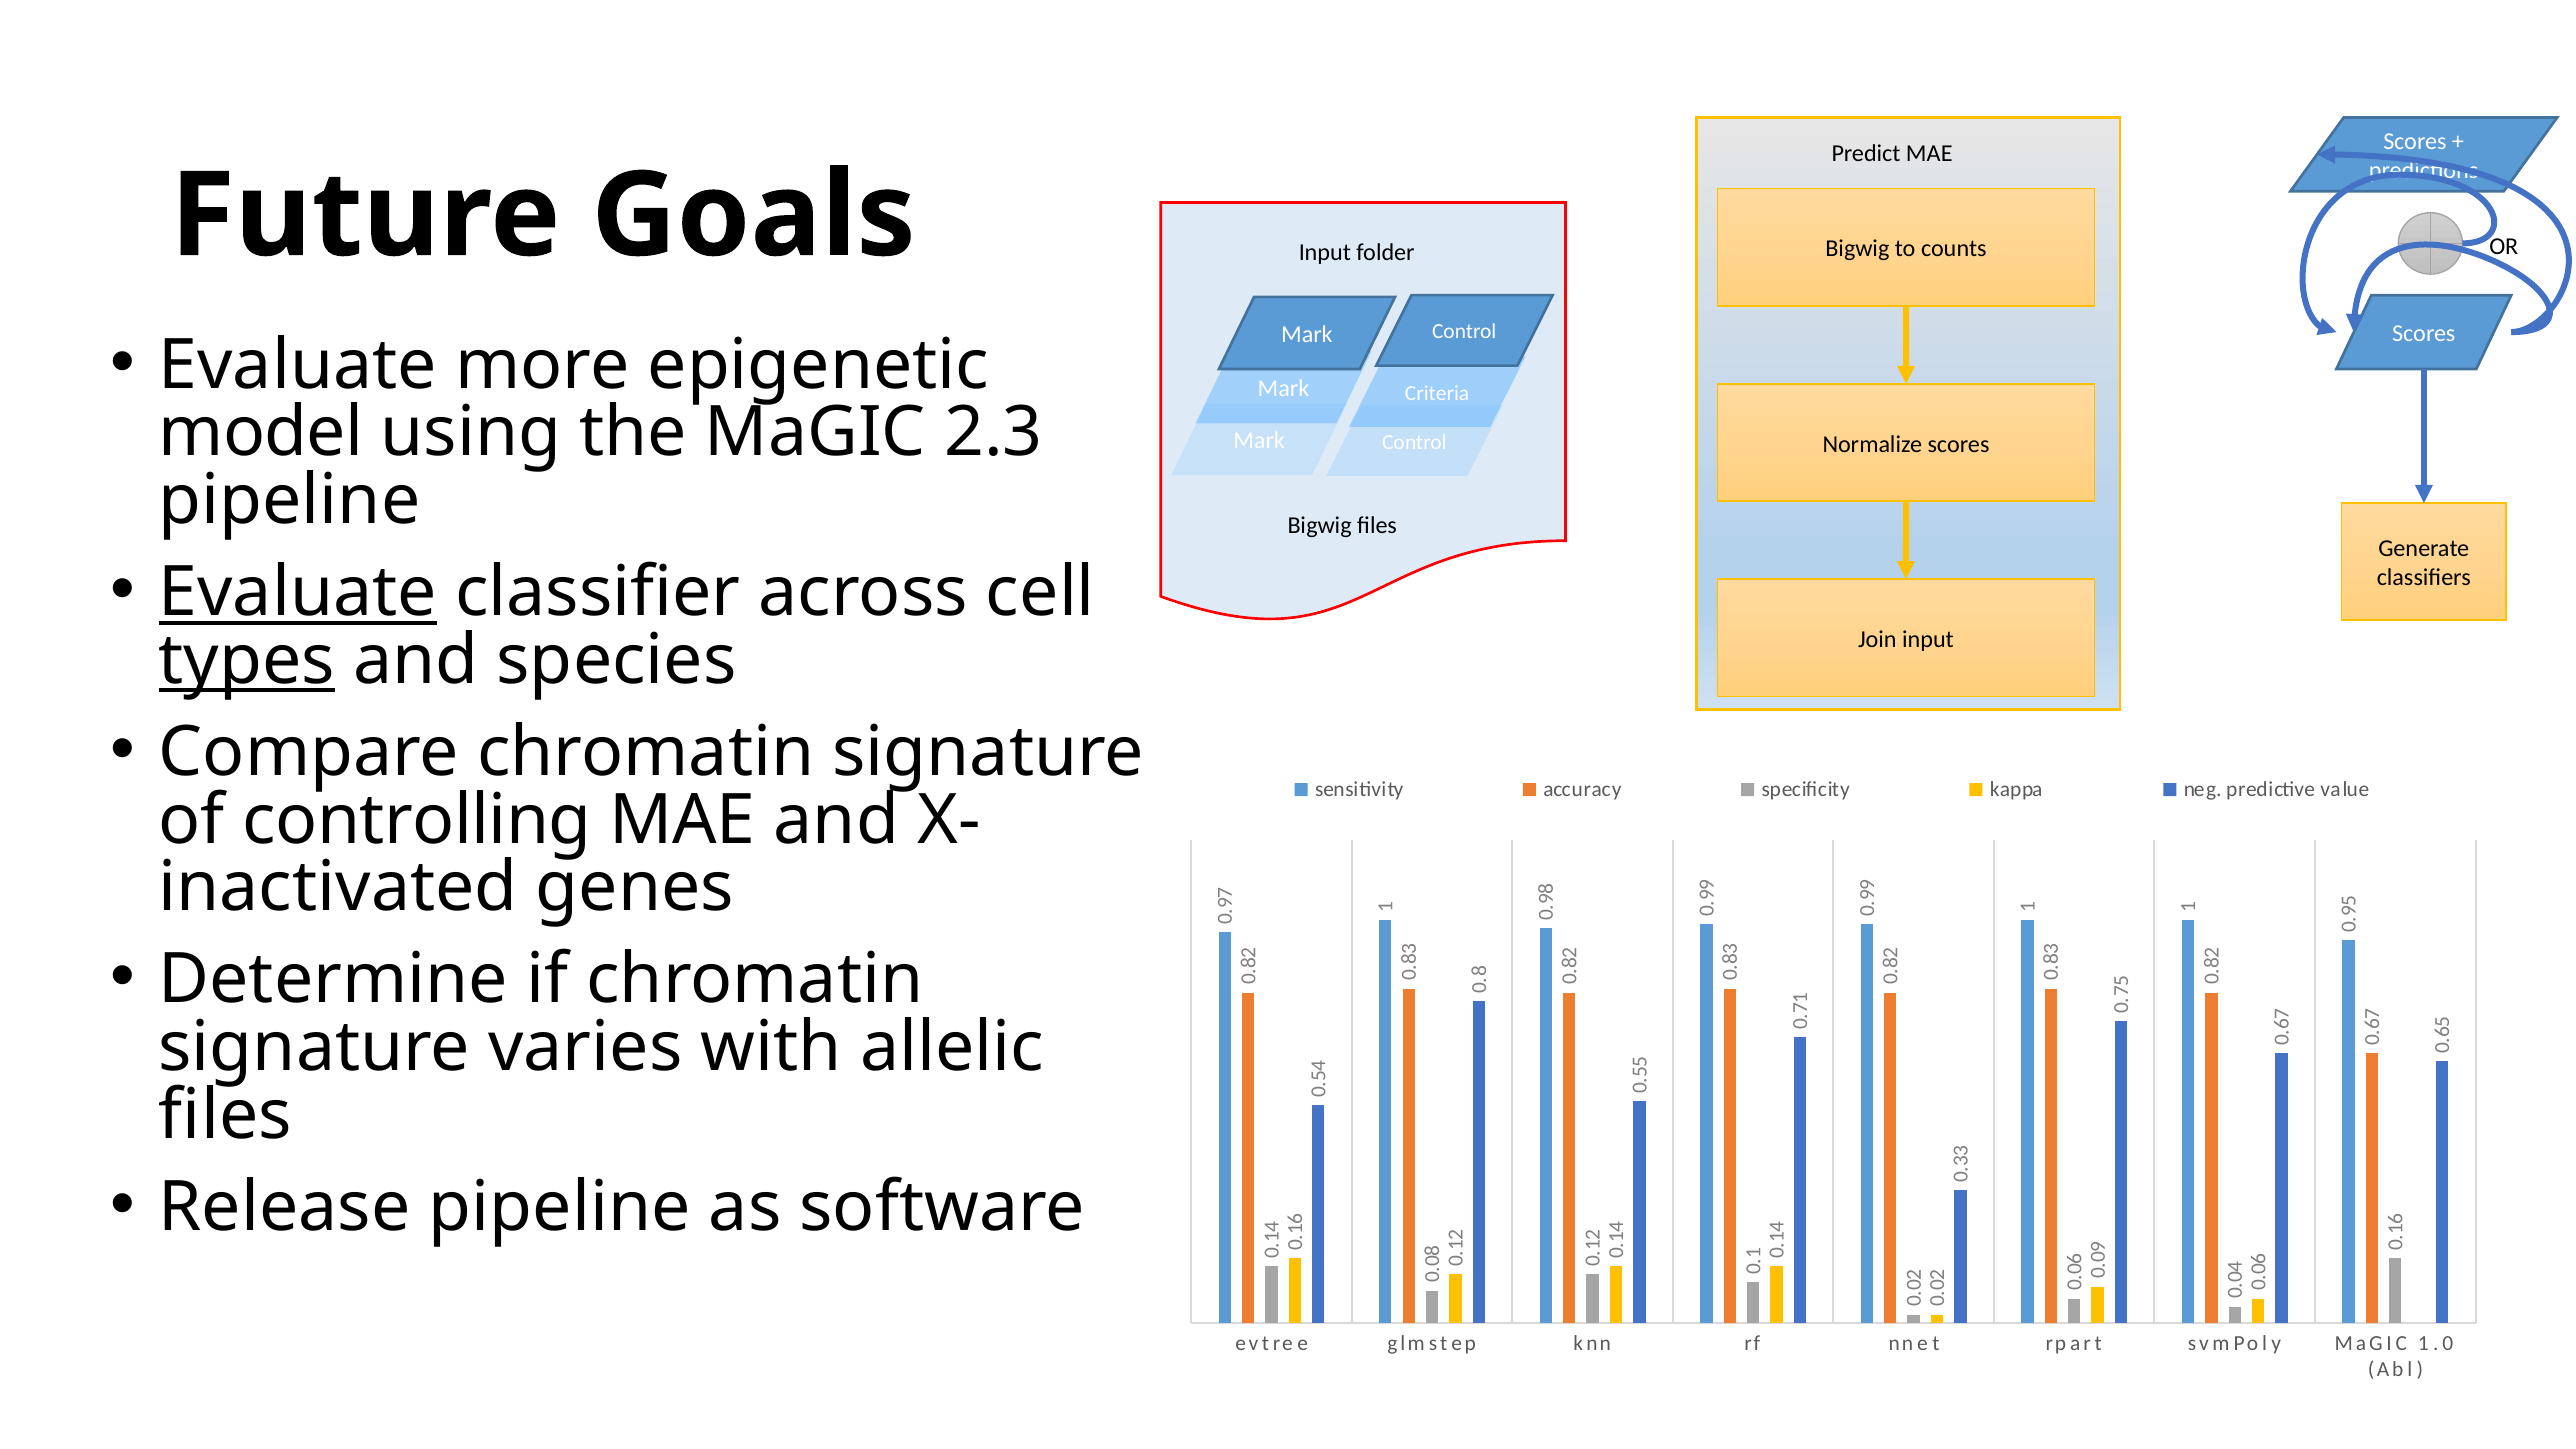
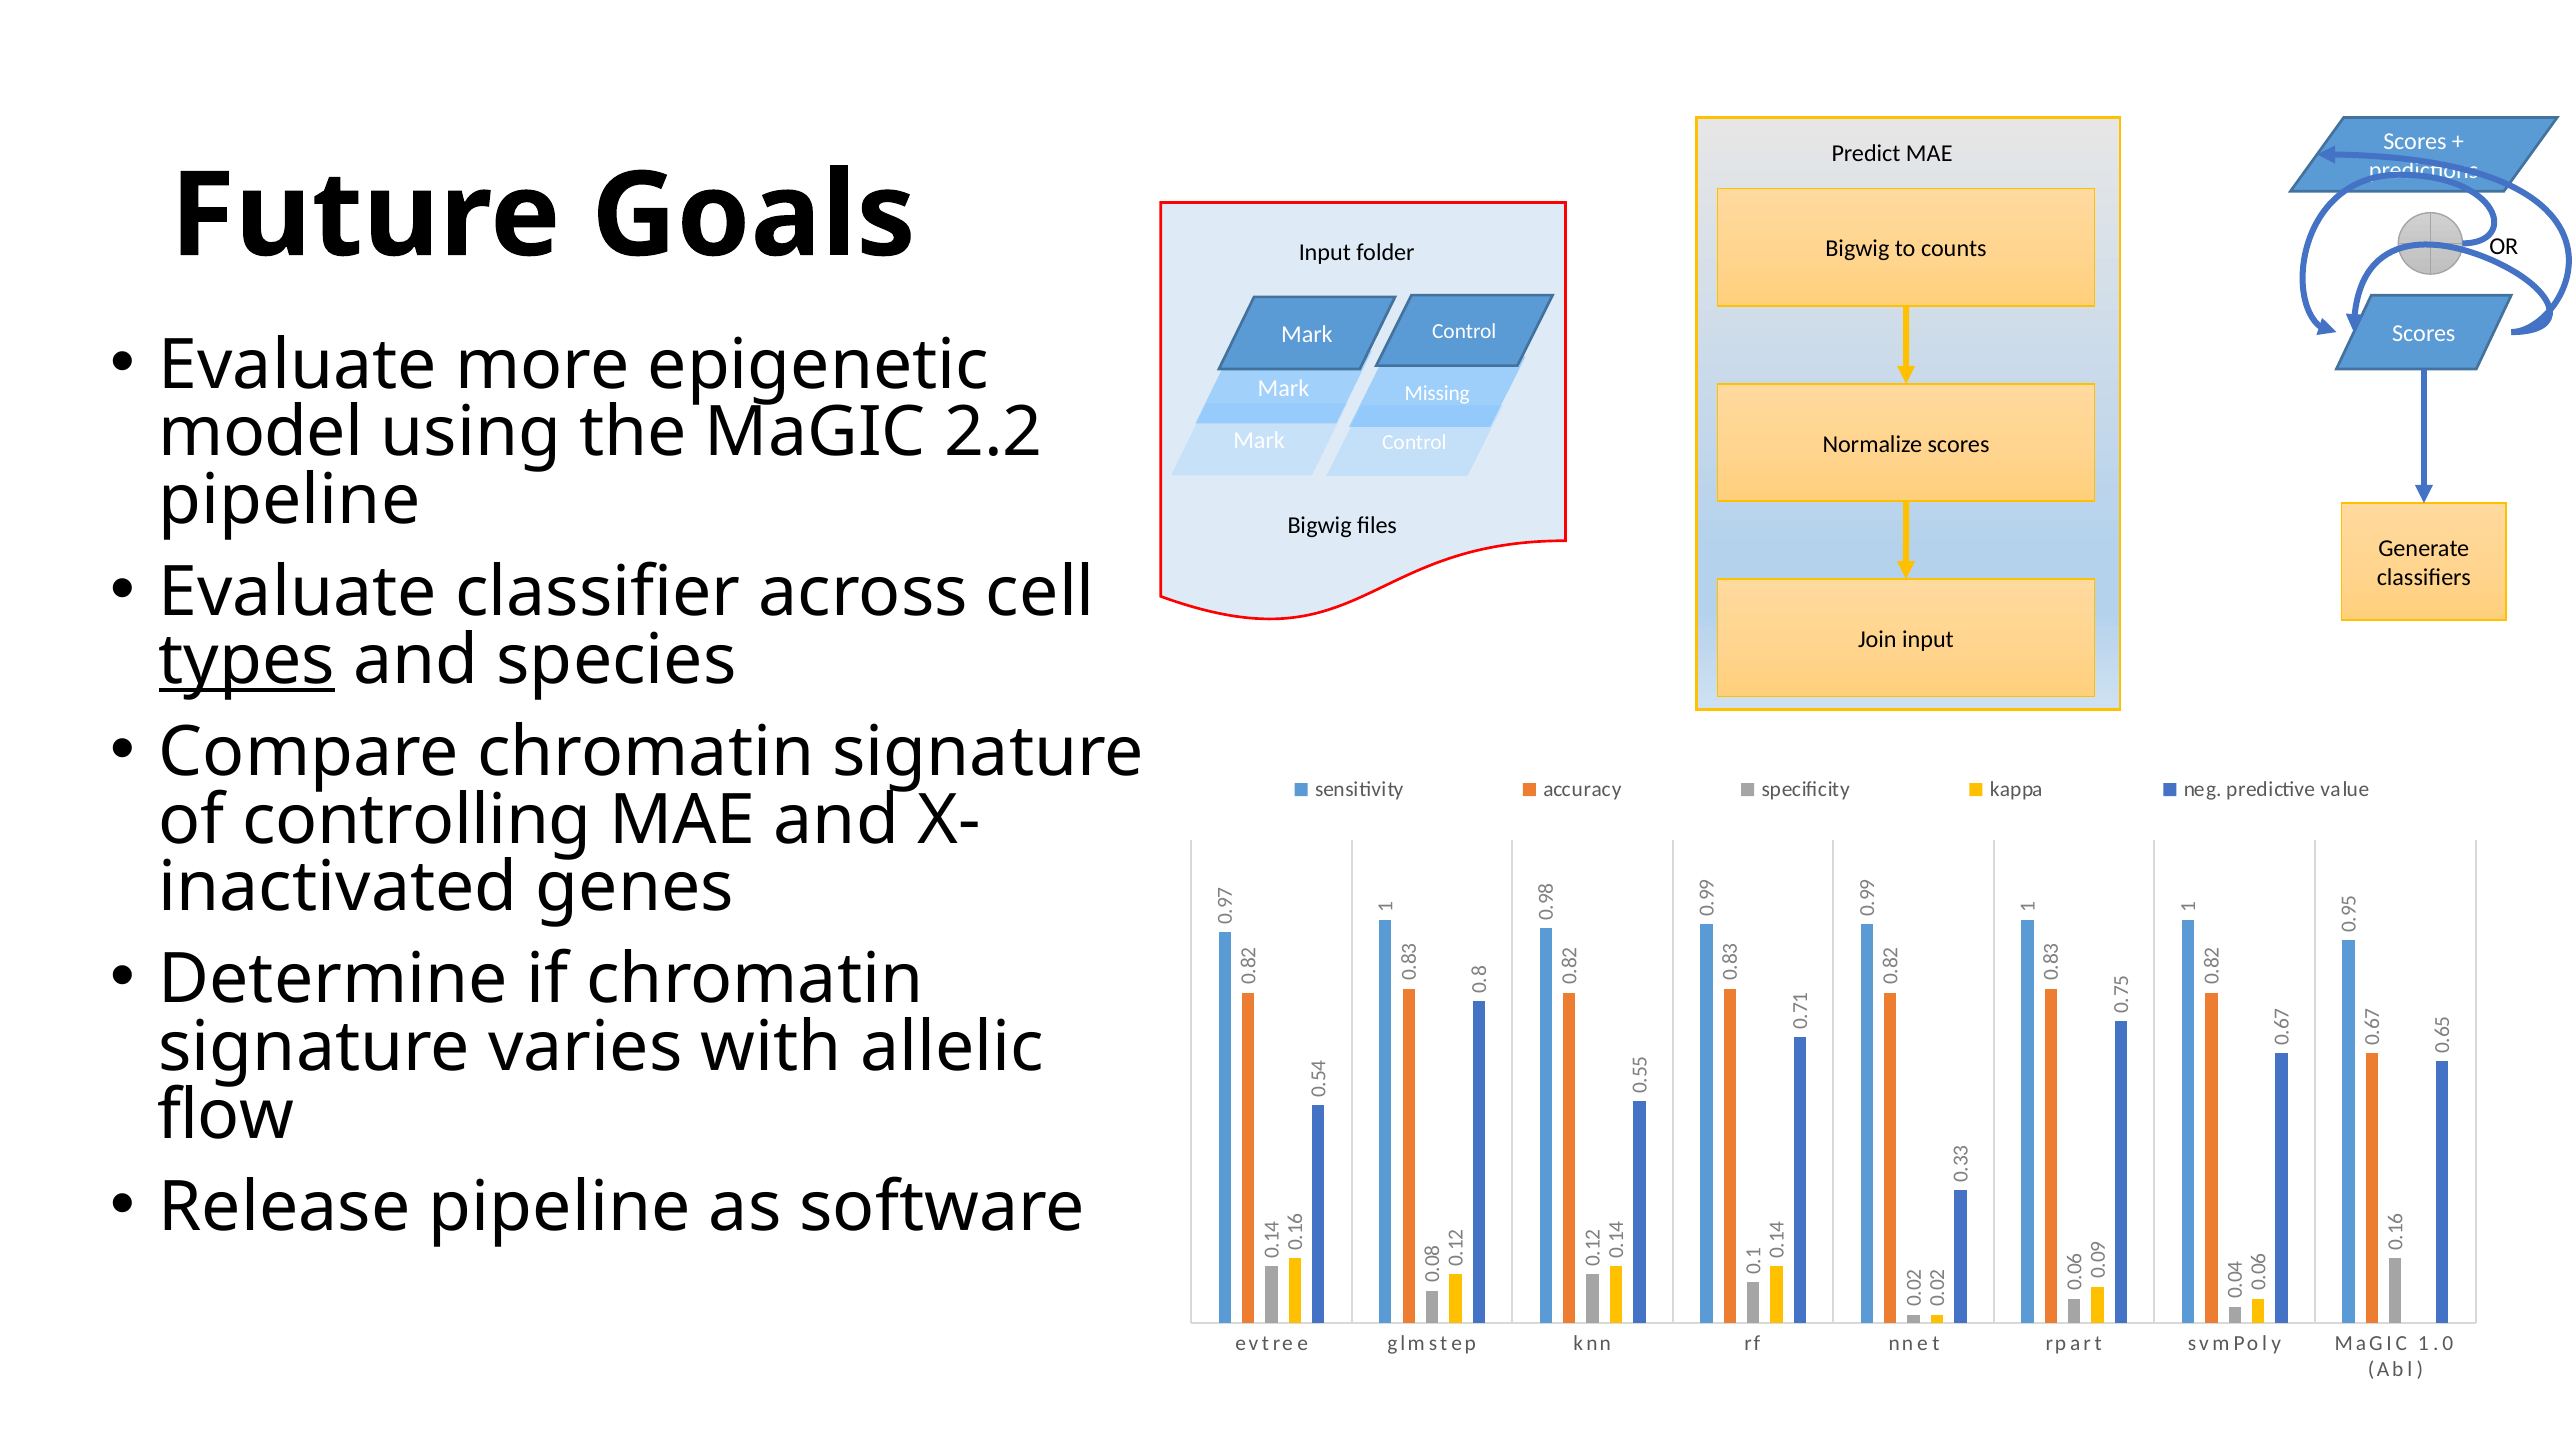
Criteria: Criteria -> Missing
2.3: 2.3 -> 2.2
Evaluate at (298, 593) underline: present -> none
files at (225, 1115): files -> flow
